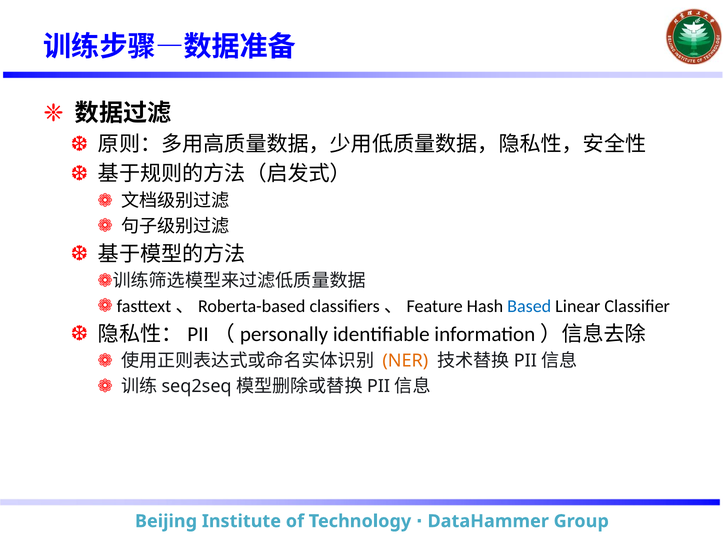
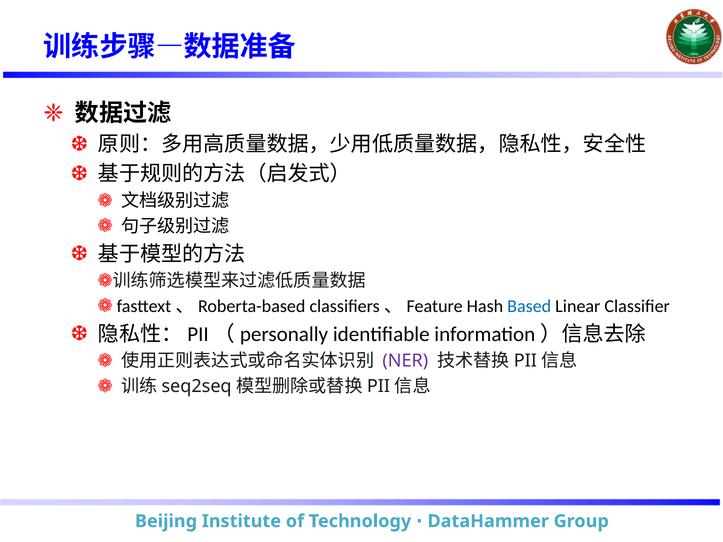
NER colour: orange -> purple
